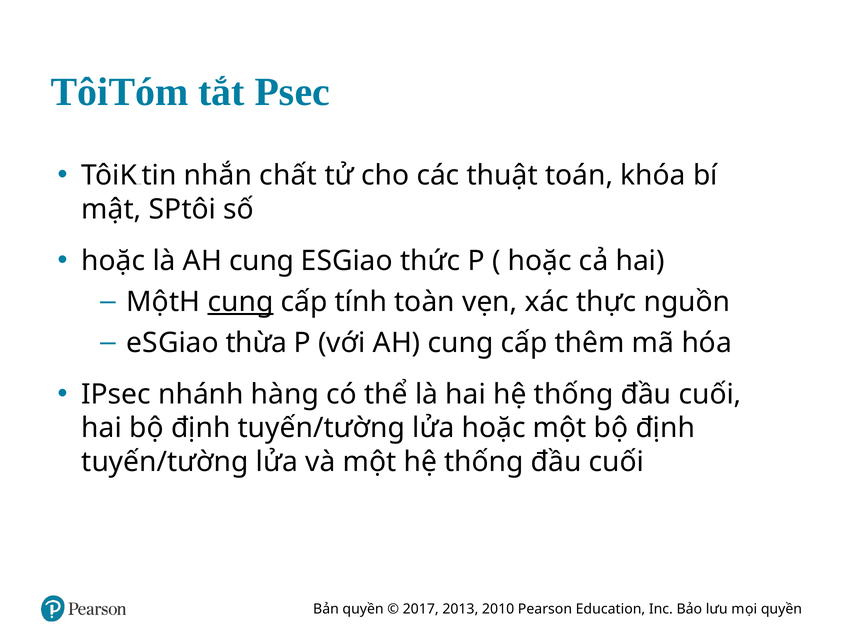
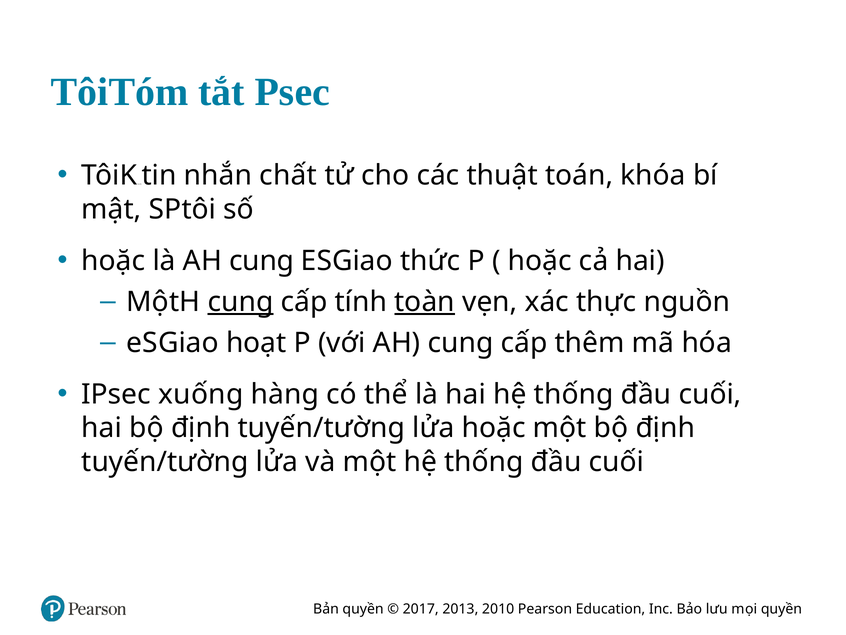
toàn underline: none -> present
thừa: thừa -> hoạt
nhánh: nhánh -> xuống
